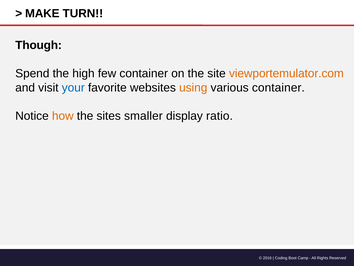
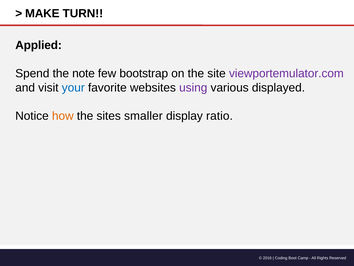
Though: Though -> Applied
high: high -> note
few container: container -> bootstrap
viewportemulator.com colour: orange -> purple
using colour: orange -> purple
various container: container -> displayed
